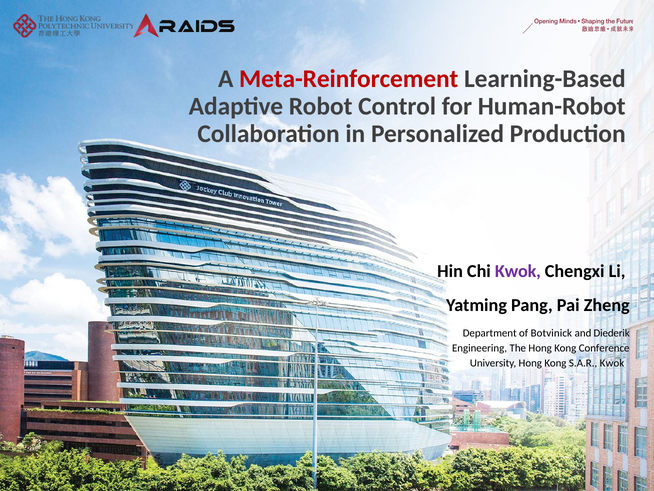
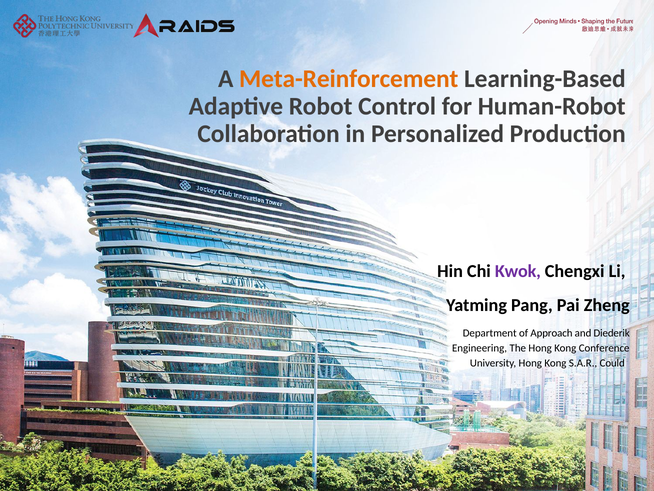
Meta-Reinforcement colour: red -> orange
Botvinick: Botvinick -> Approach
S.A.R Kwok: Kwok -> Could
